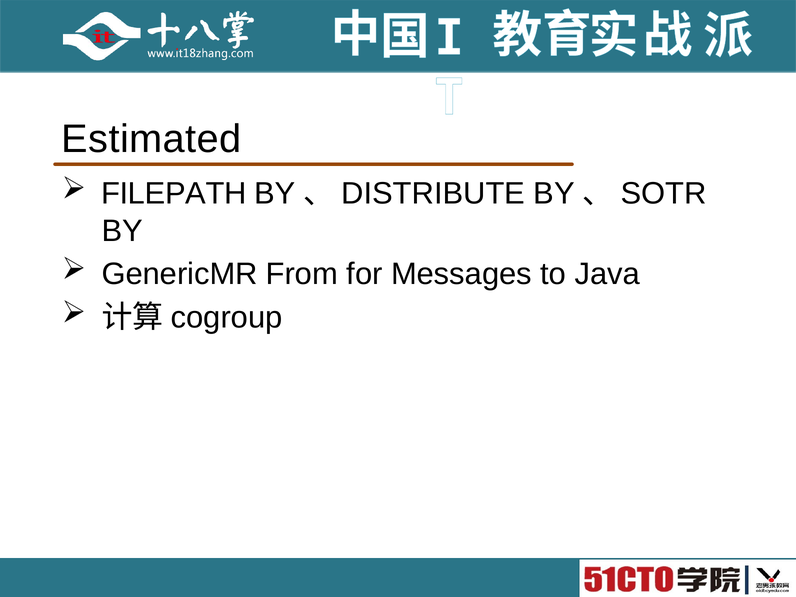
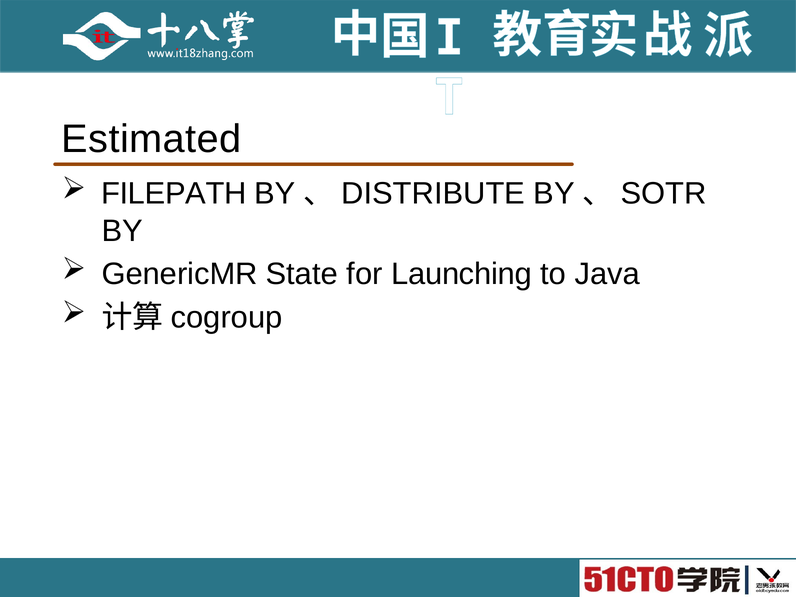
From: From -> State
Messages: Messages -> Launching
